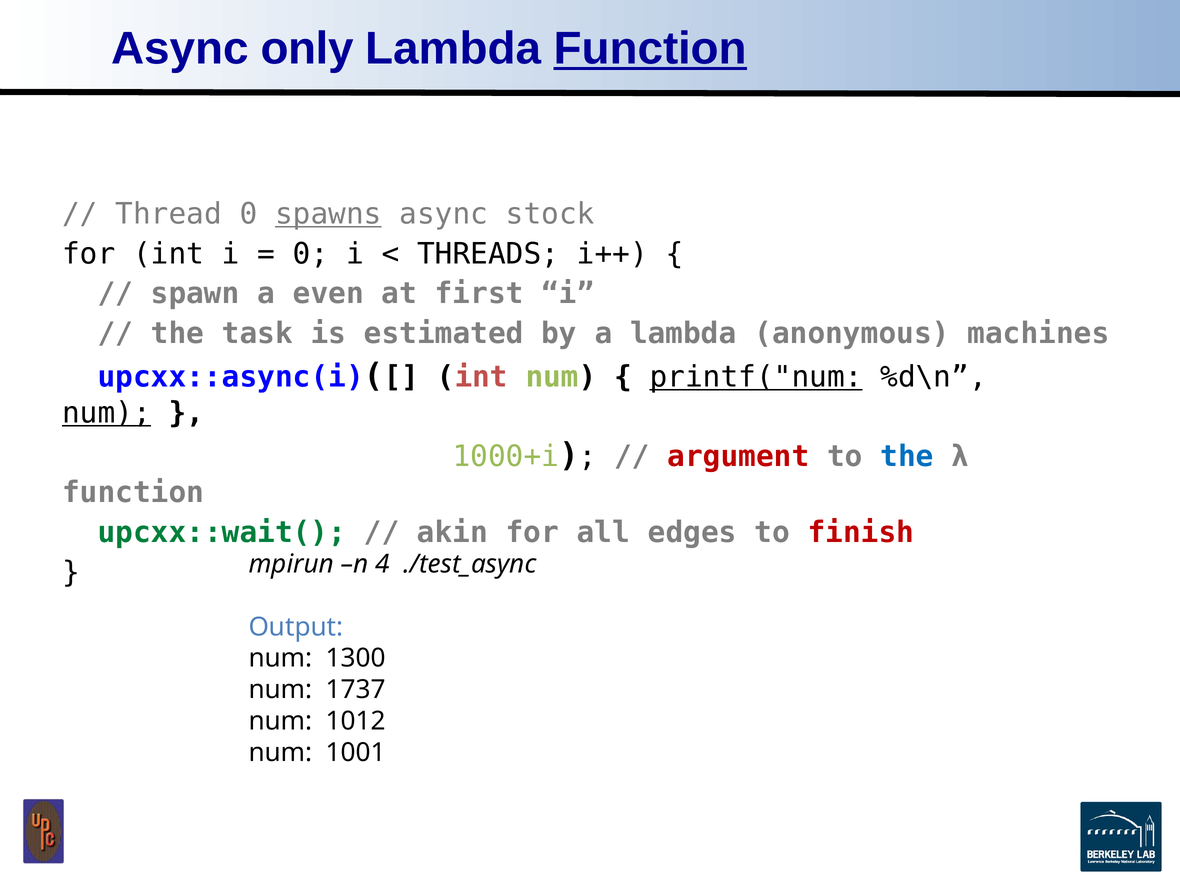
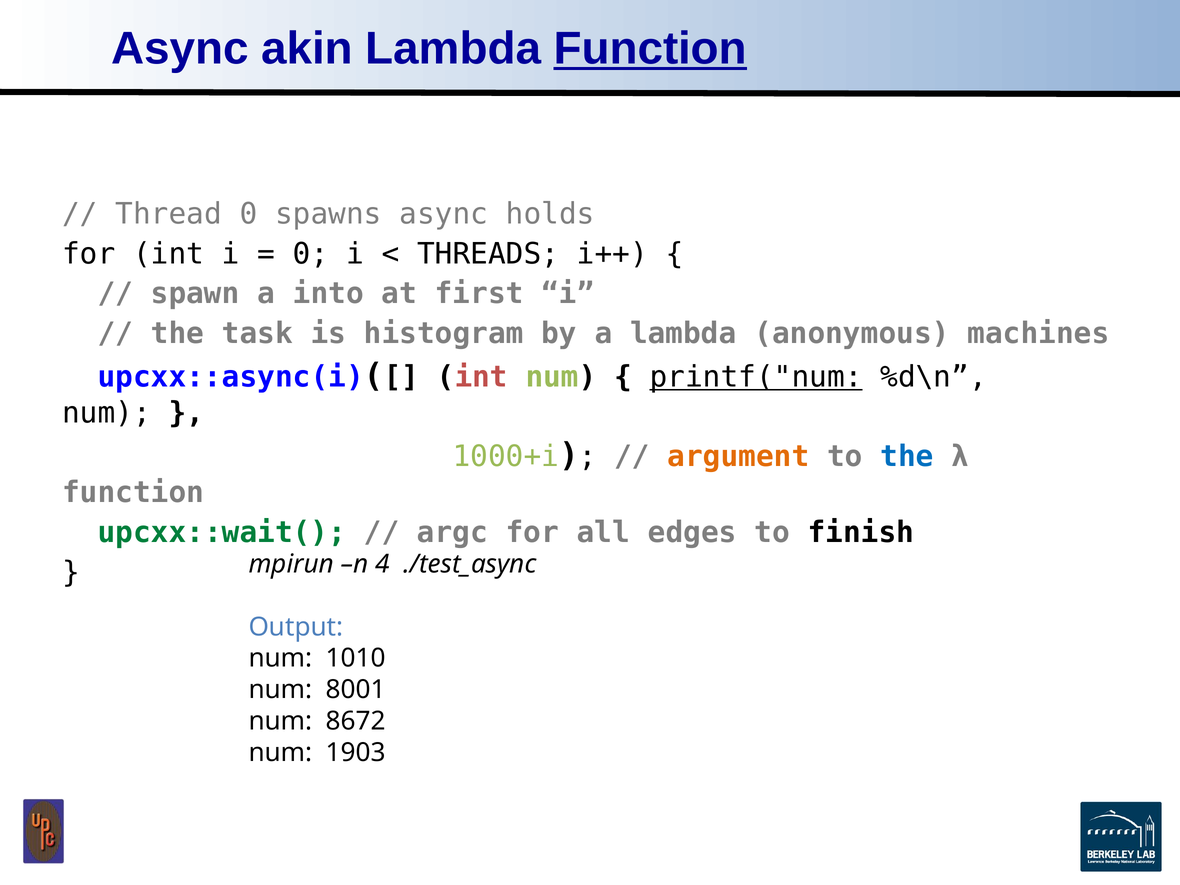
only: only -> akin
spawns underline: present -> none
stock: stock -> holds
even: even -> into
estimated: estimated -> histogram
num at (107, 413) underline: present -> none
argument colour: red -> orange
akin: akin -> argc
finish colour: red -> black
1300: 1300 -> 1010
1737: 1737 -> 8001
1012: 1012 -> 8672
1001: 1001 -> 1903
